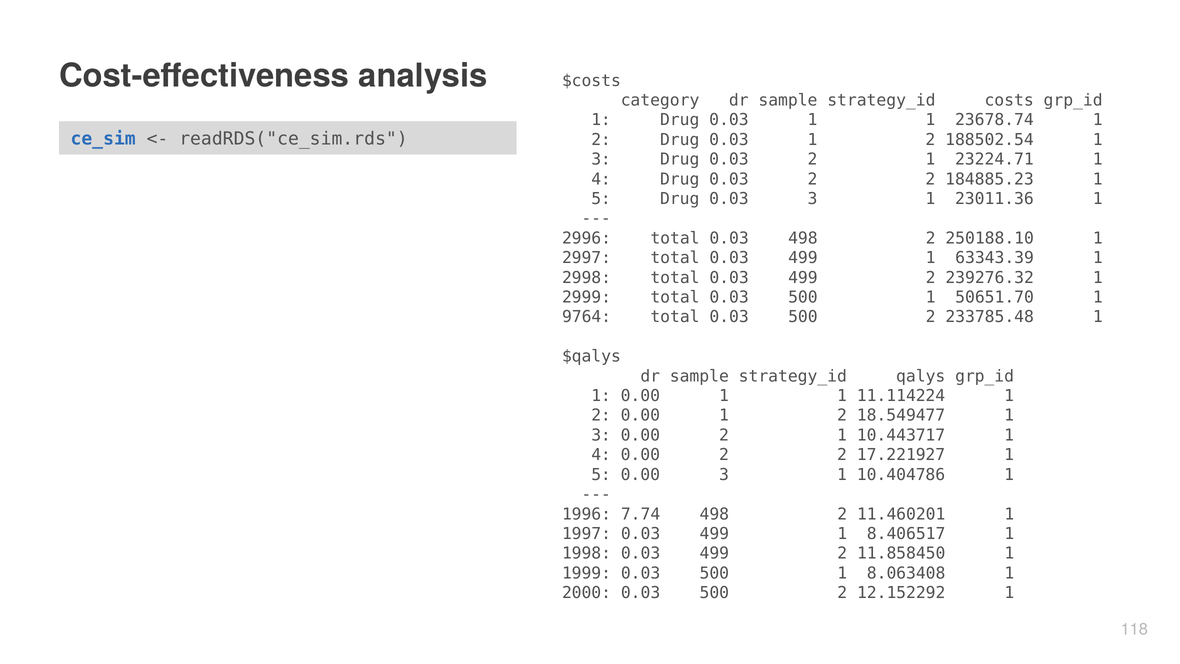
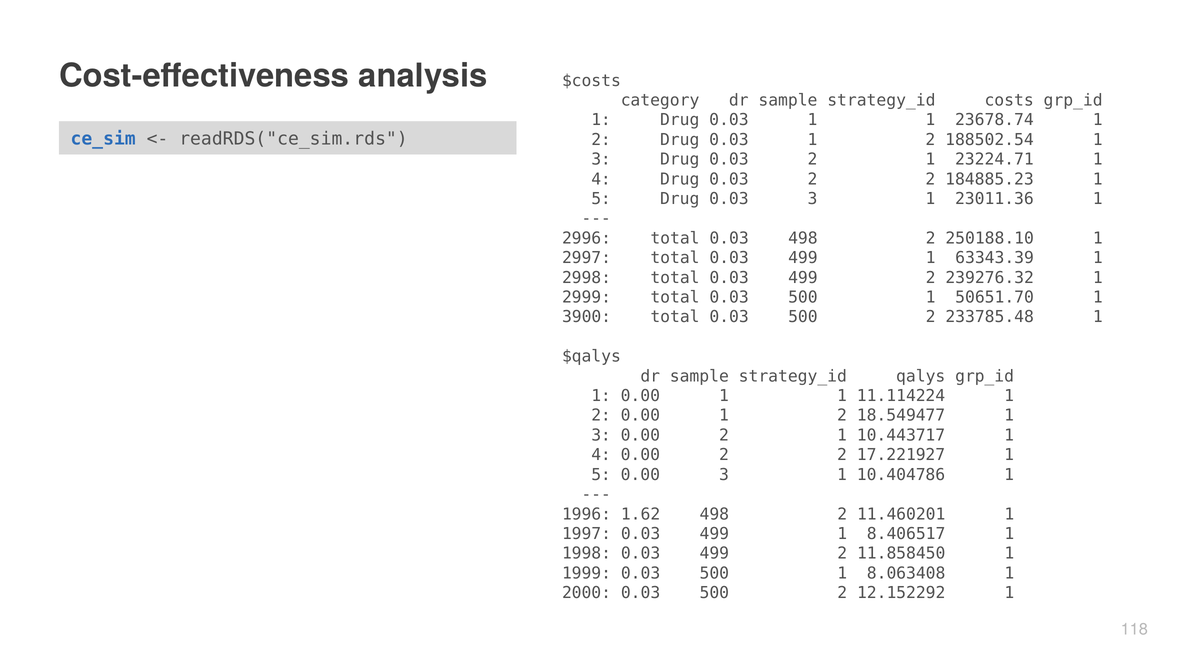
9764: 9764 -> 3900
7.74: 7.74 -> 1.62
